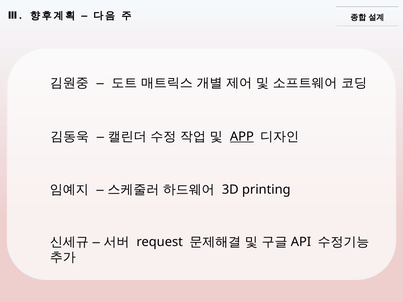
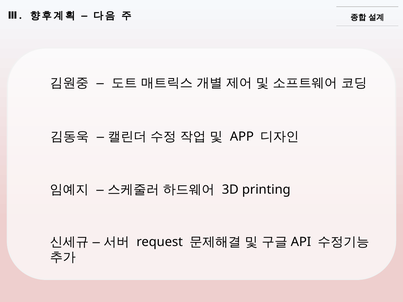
APP underline: present -> none
